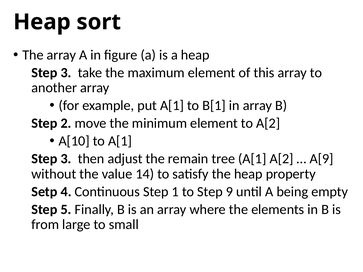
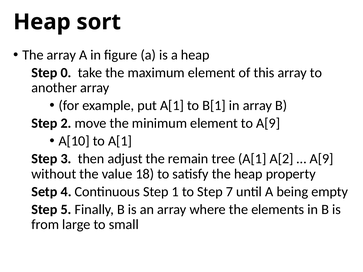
3 at (66, 73): 3 -> 0
to A[2: A[2 -> A[9
14: 14 -> 18
9: 9 -> 7
